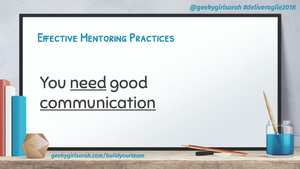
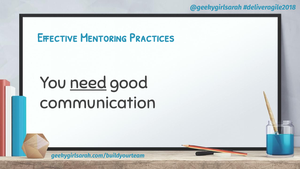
communication underline: present -> none
